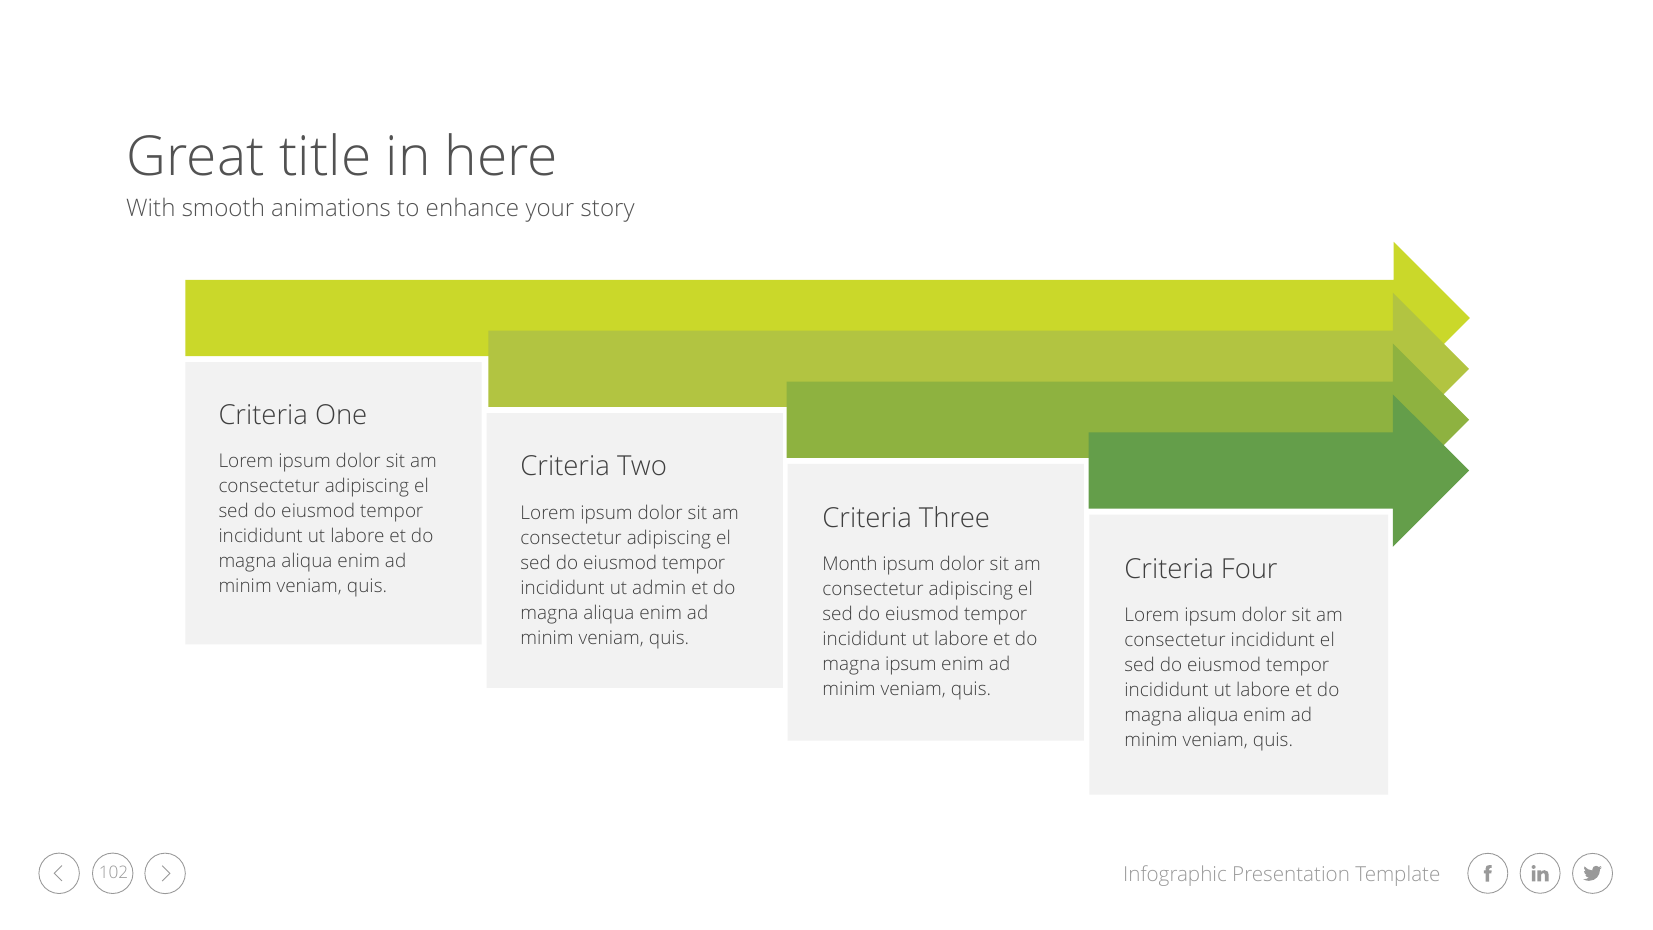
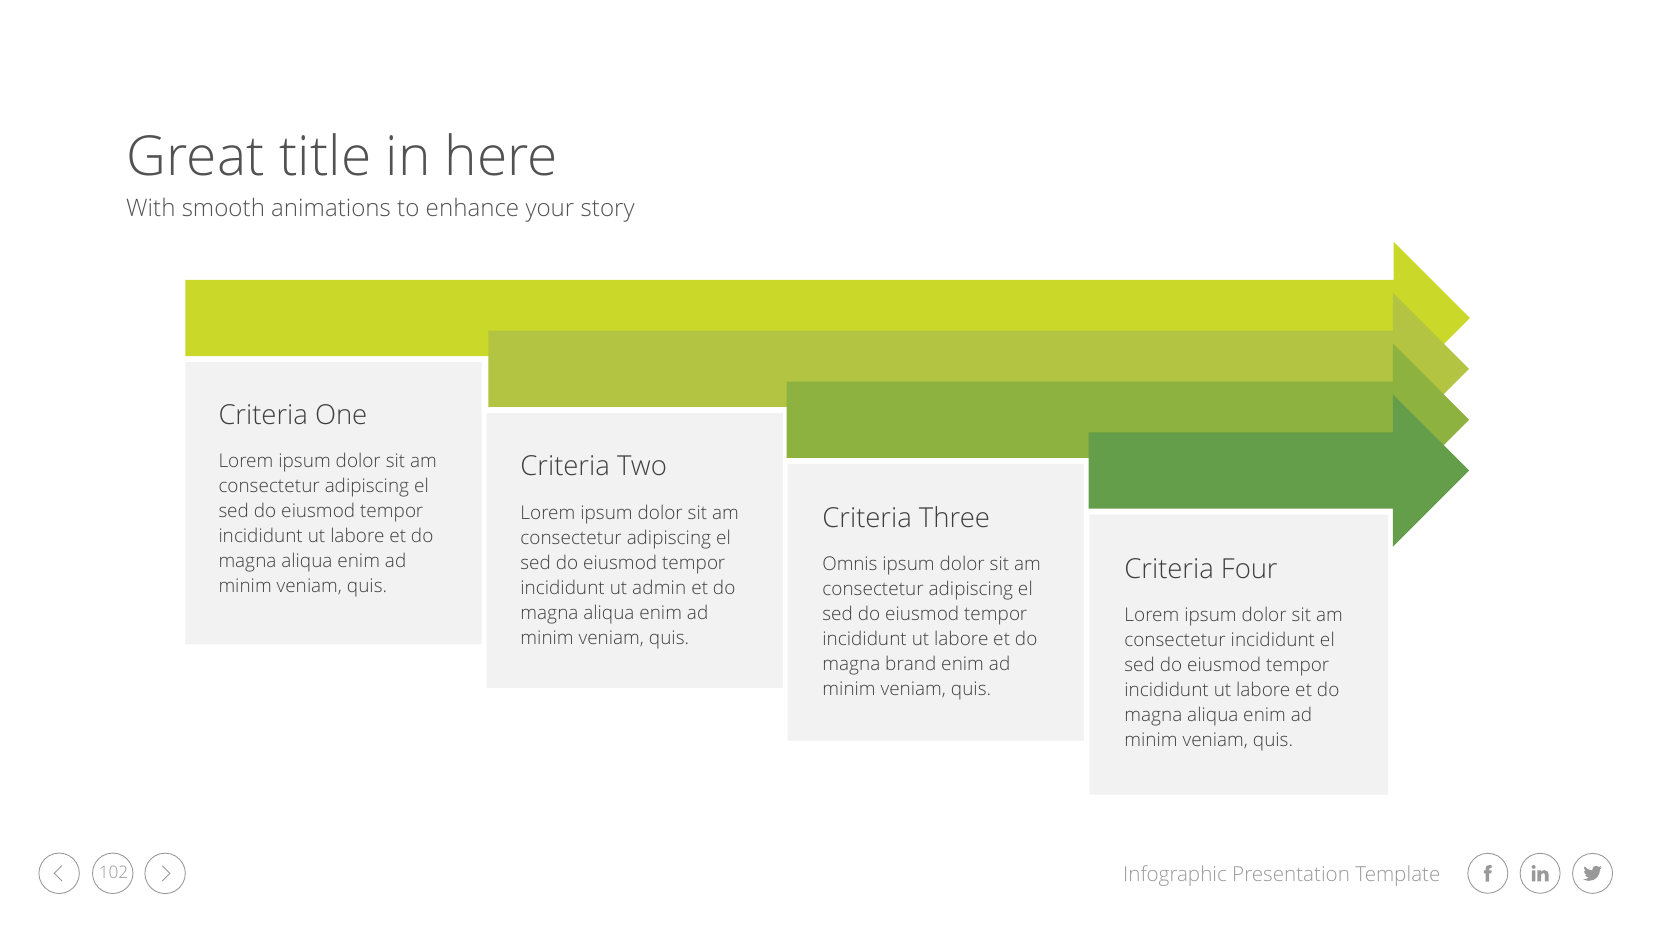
Month: Month -> Omnis
magna ipsum: ipsum -> brand
